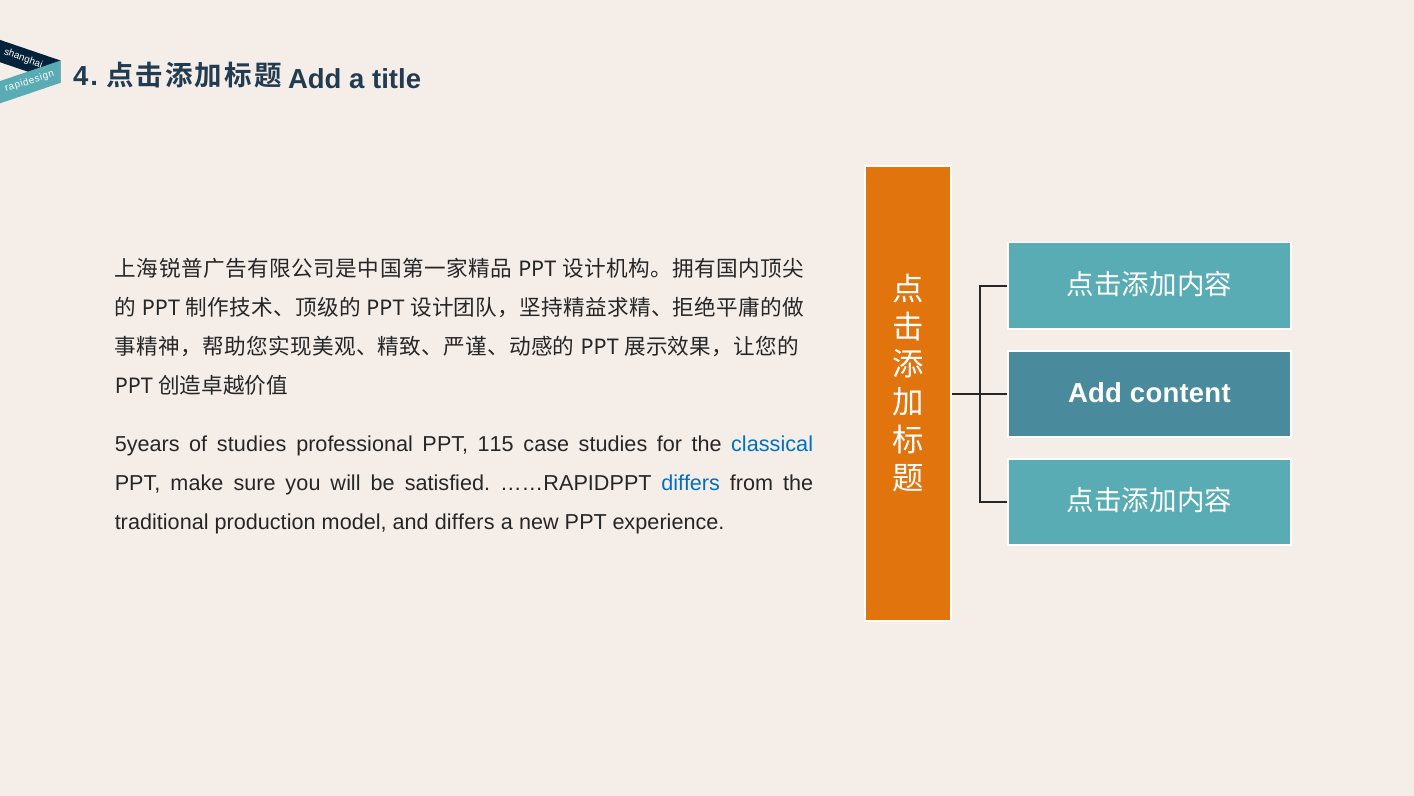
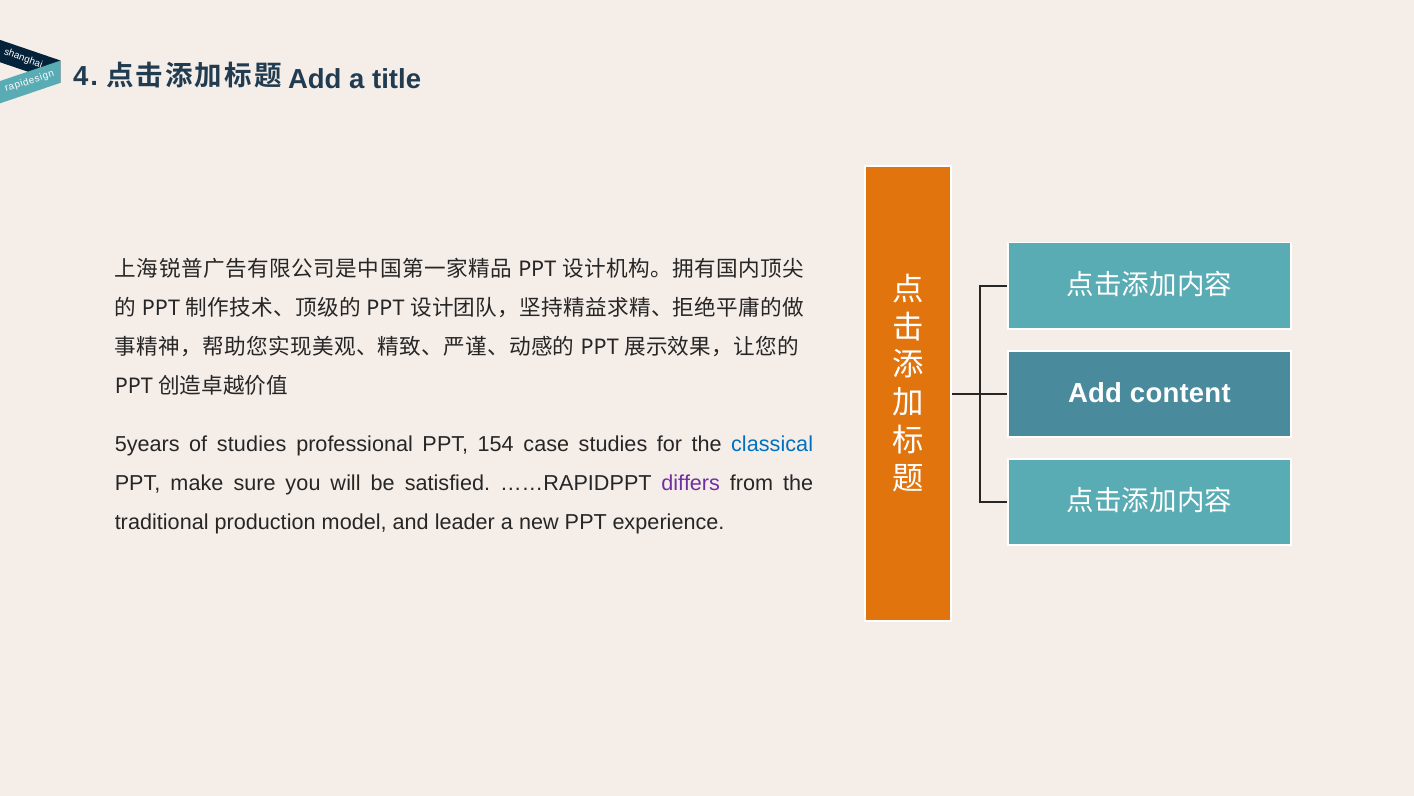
115: 115 -> 154
differs at (691, 483) colour: blue -> purple
and differs: differs -> leader
